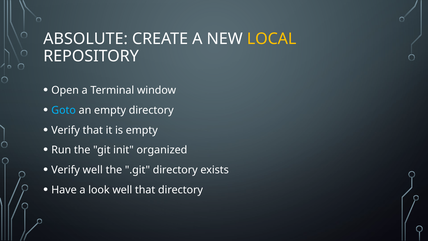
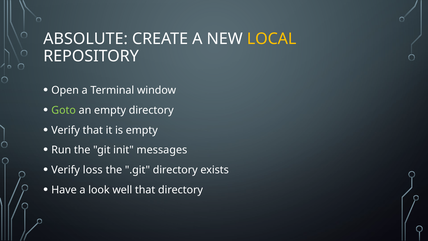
Goto colour: light blue -> light green
organized: organized -> messages
Verify well: well -> loss
